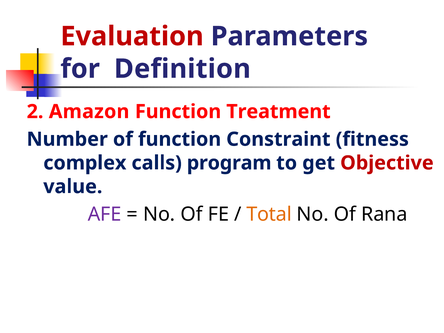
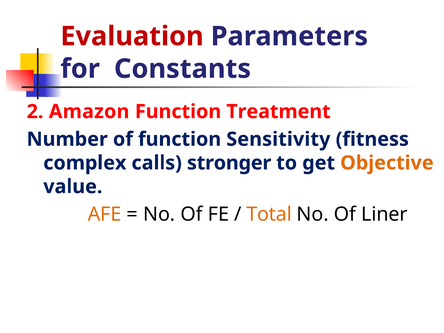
Definition: Definition -> Constants
Constraint: Constraint -> Sensitivity
program: program -> stronger
Objective colour: red -> orange
AFE colour: purple -> orange
Rana: Rana -> Liner
